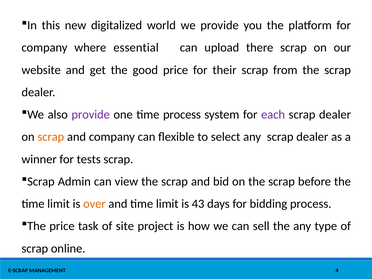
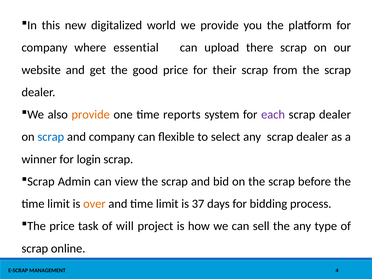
provide at (91, 115) colour: purple -> orange
time process: process -> reports
scrap at (51, 137) colour: orange -> blue
tests: tests -> login
43: 43 -> 37
site: site -> will
